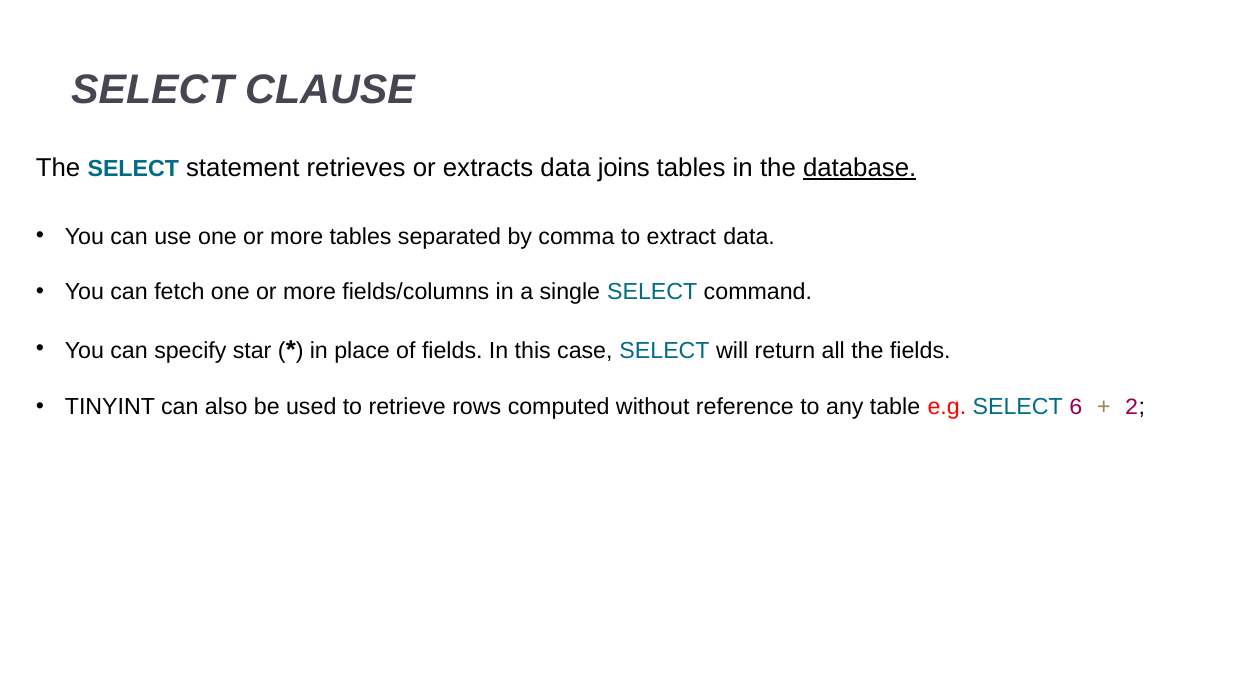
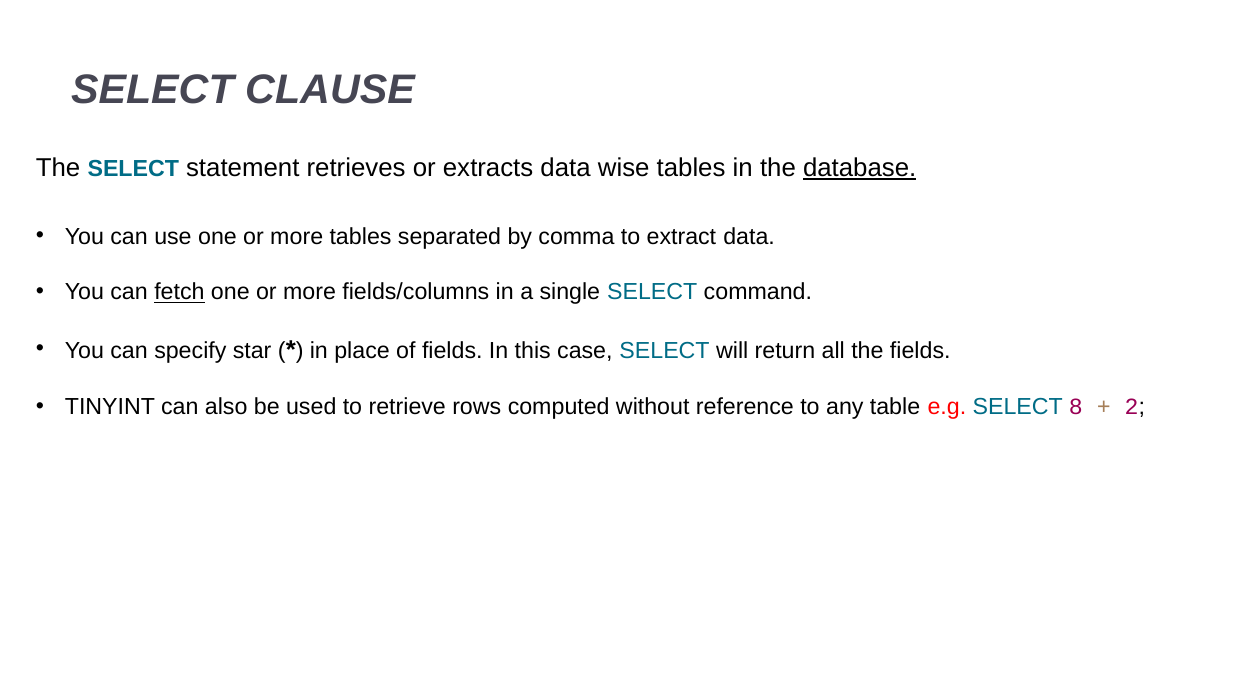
joins: joins -> wise
fetch underline: none -> present
6: 6 -> 8
